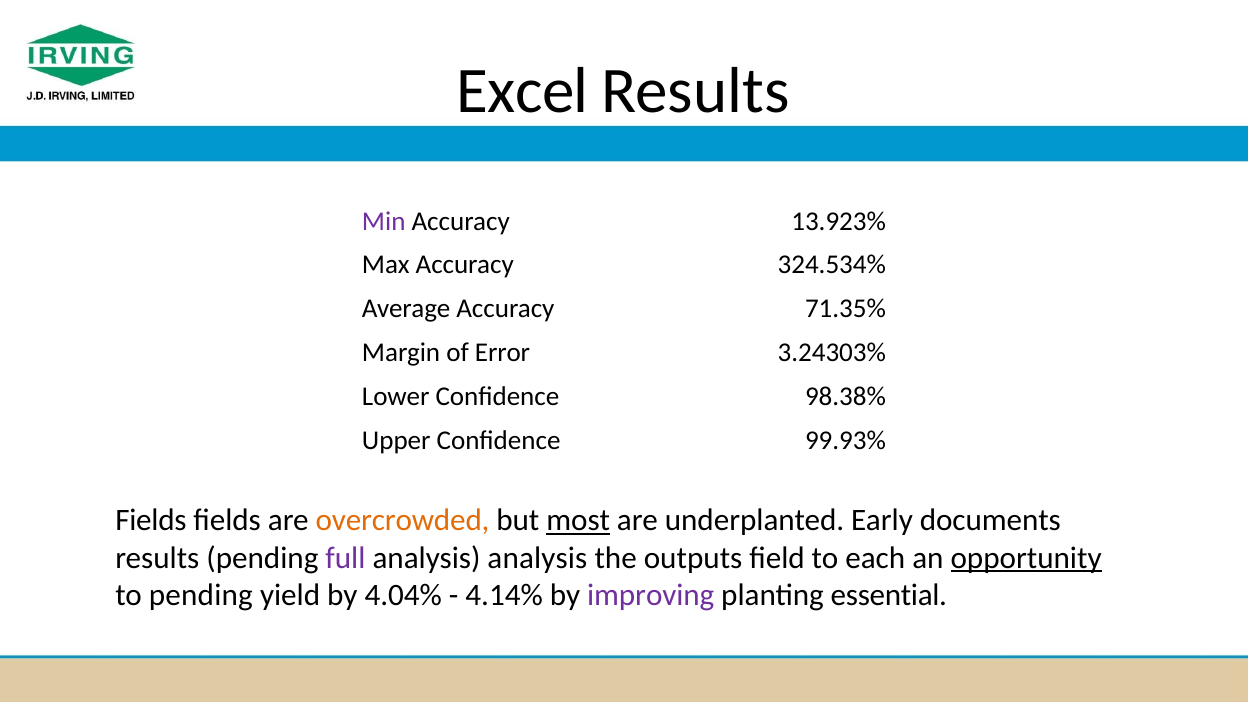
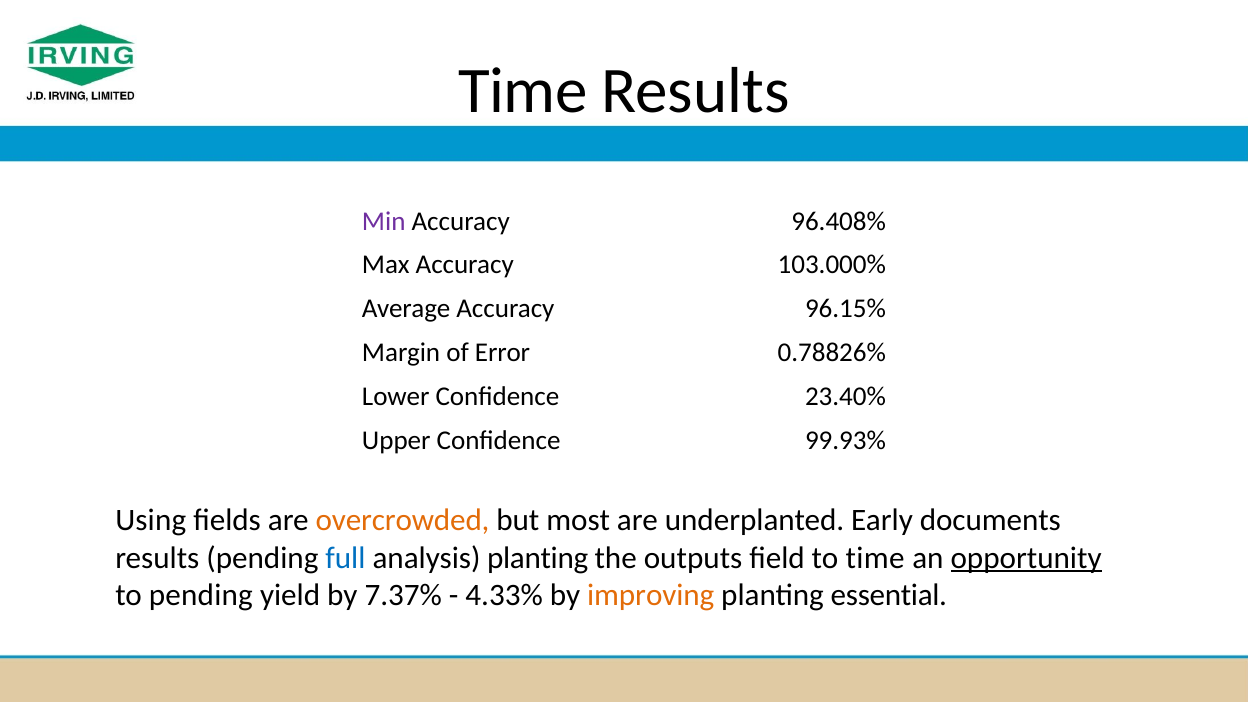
Excel at (523, 91): Excel -> Time
13.923%: 13.923% -> 96.408%
324.534%: 324.534% -> 103.000%
71.35%: 71.35% -> 96.15%
3.24303%: 3.24303% -> 0.78826%
98.38%: 98.38% -> 23.40%
Fields at (151, 521): Fields -> Using
most underline: present -> none
full colour: purple -> blue
analysis analysis: analysis -> planting
to each: each -> time
4.04%: 4.04% -> 7.37%
4.14%: 4.14% -> 4.33%
improving colour: purple -> orange
